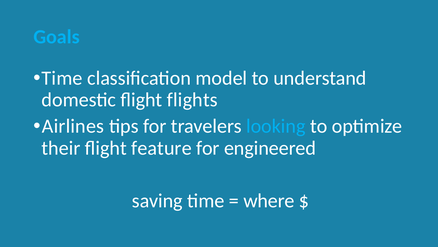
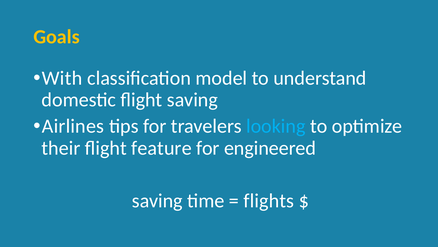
Goals colour: light blue -> yellow
Time at (62, 78): Time -> With
flight flights: flights -> saving
where: where -> flights
